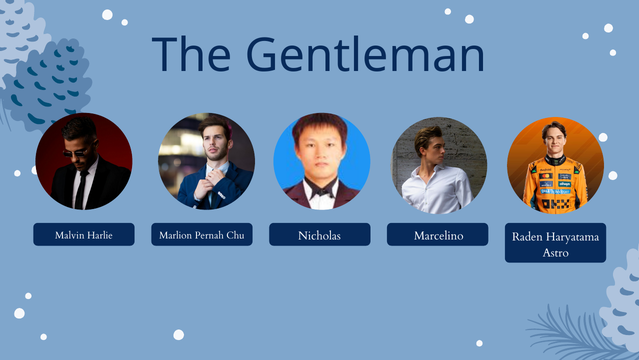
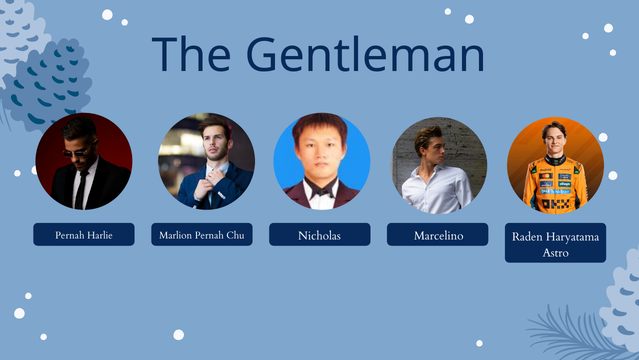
Malvin at (70, 235): Malvin -> Pernah
